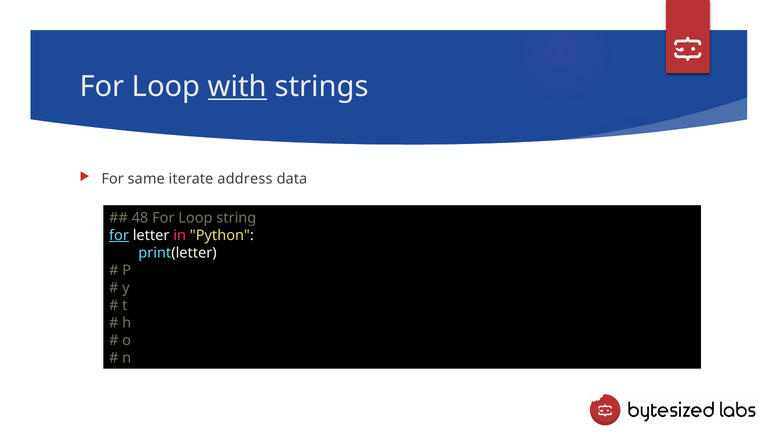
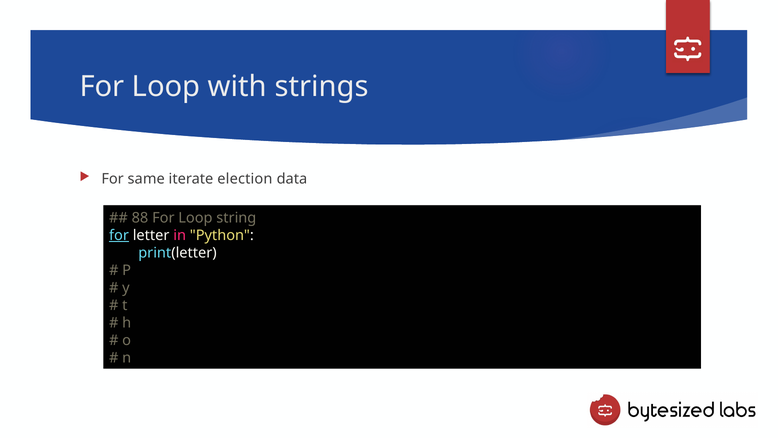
with underline: present -> none
address: address -> election
48: 48 -> 88
